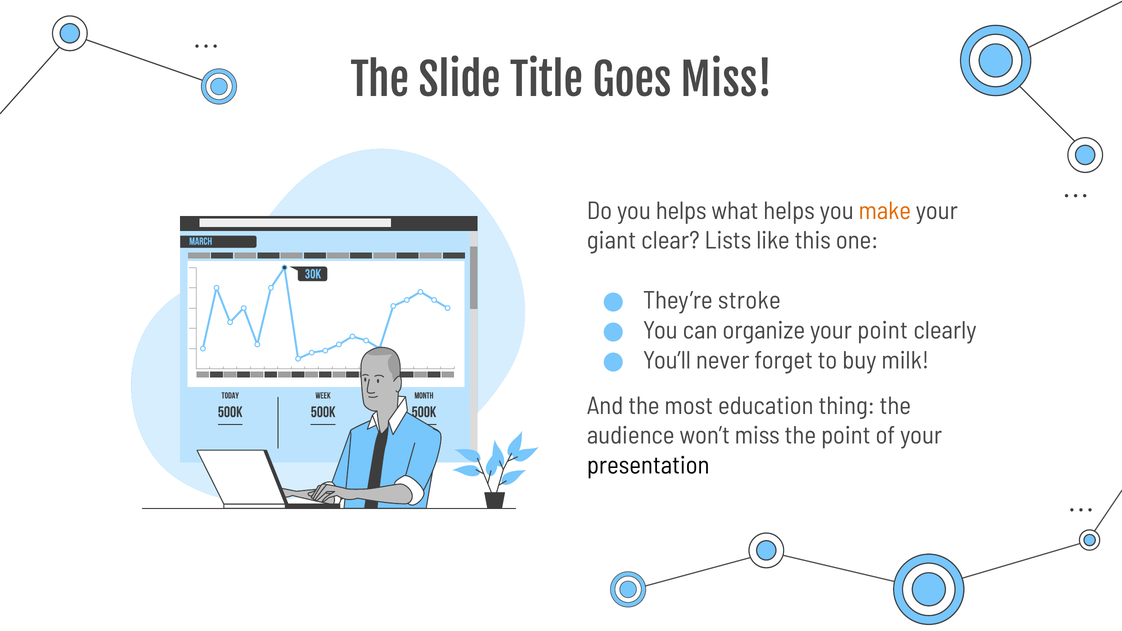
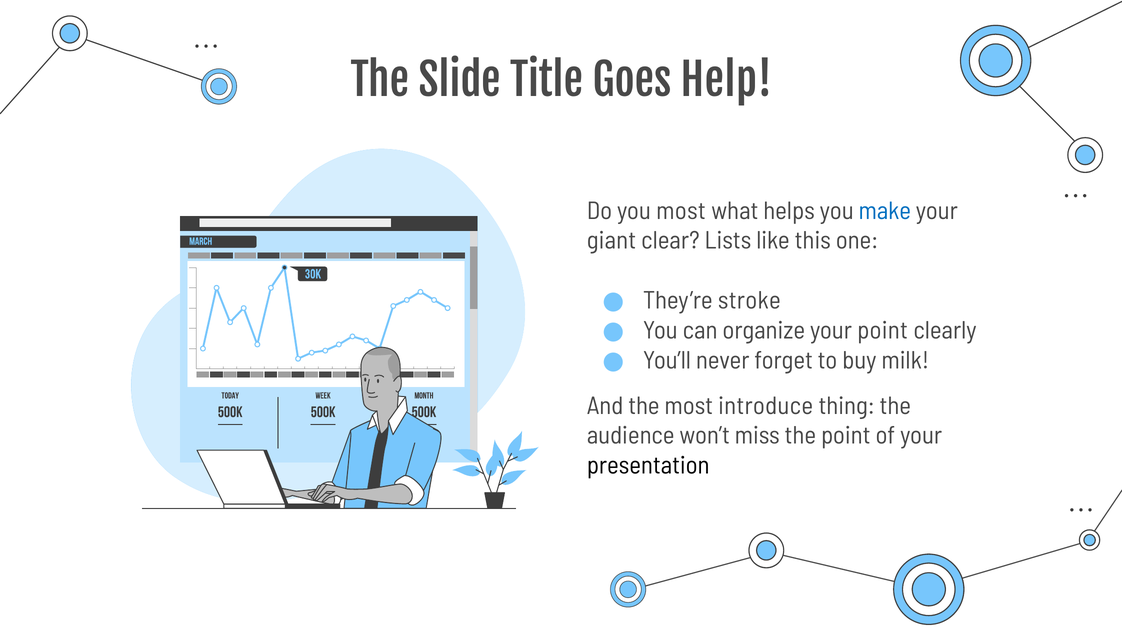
Goes Miss: Miss -> Help
you helps: helps -> most
make colour: orange -> blue
education: education -> introduce
